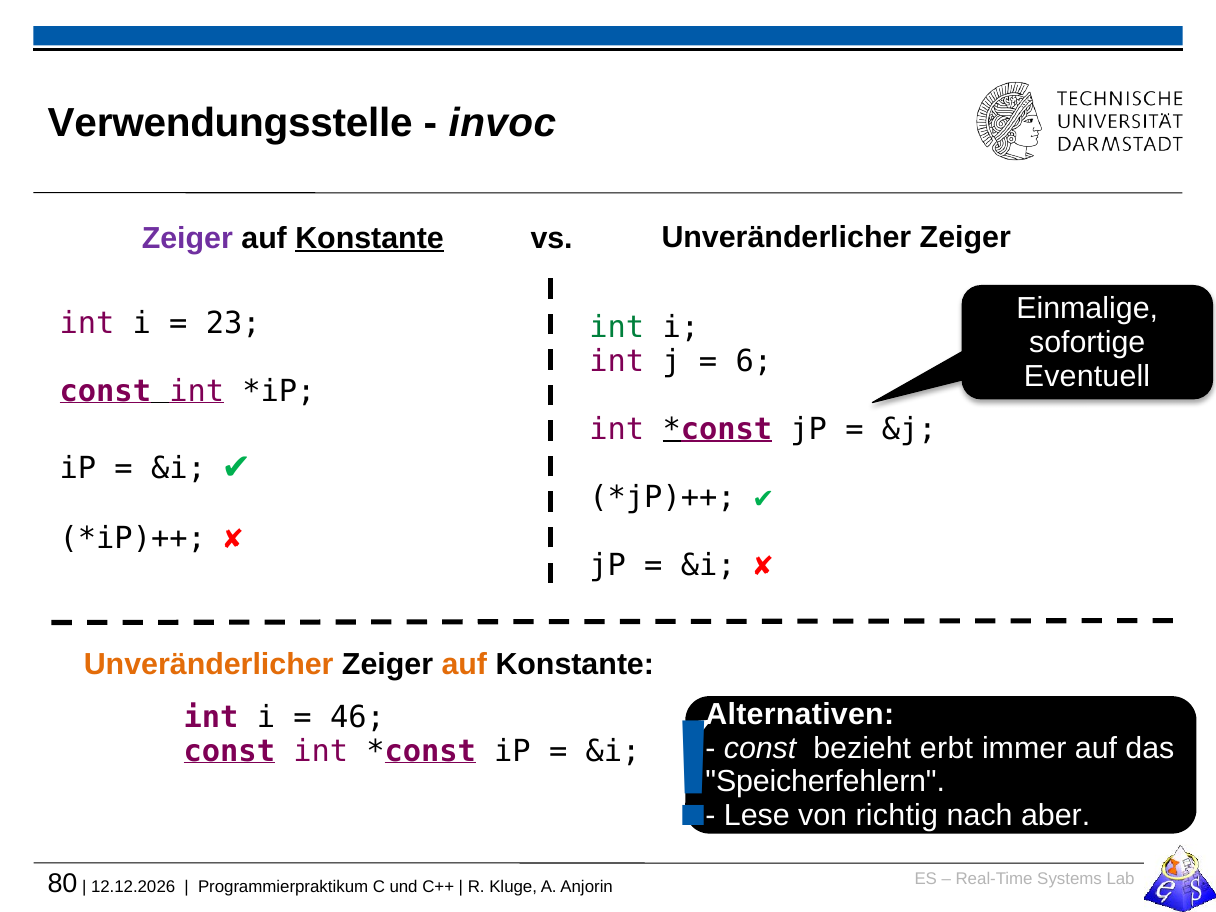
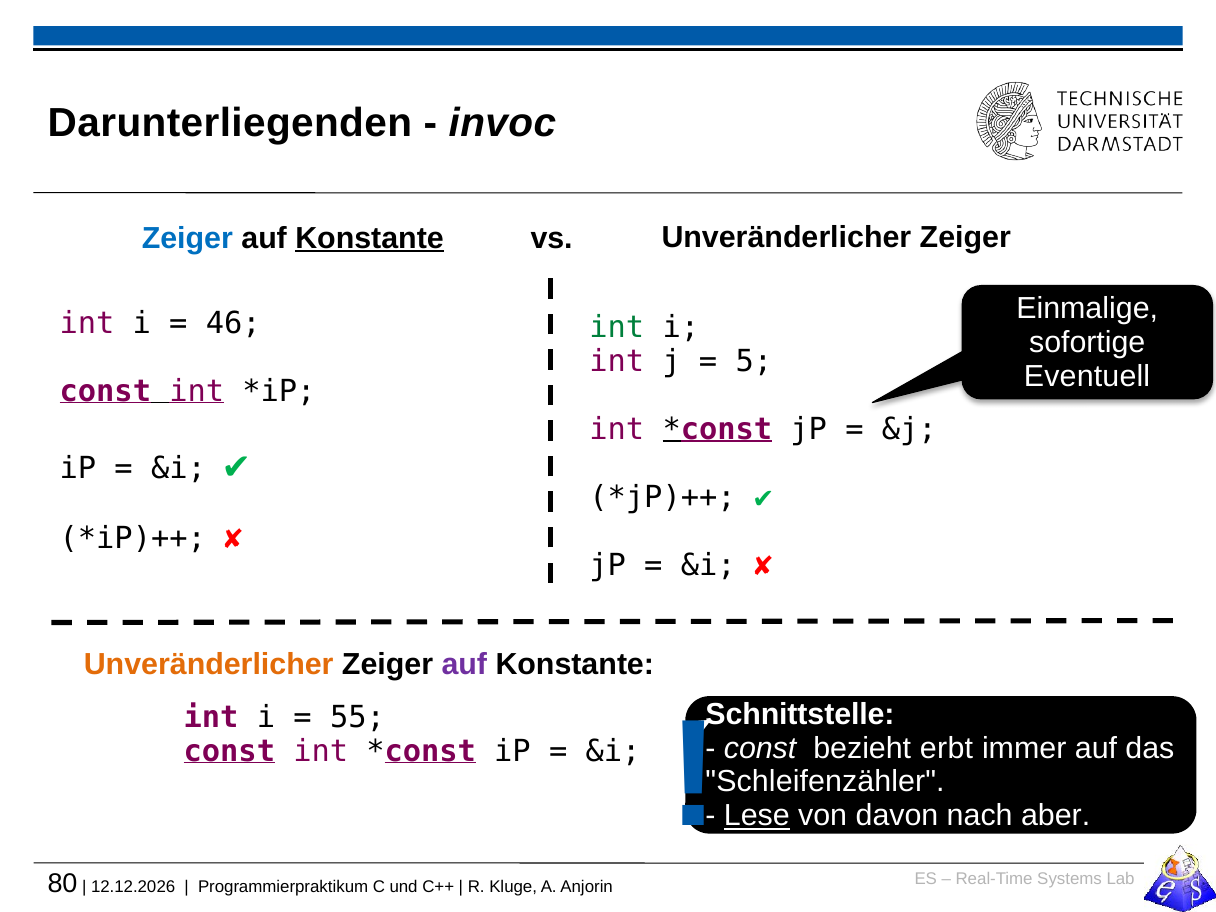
Verwendungsstelle: Verwendungsstelle -> Darunterliegenden
Zeiger at (187, 238) colour: purple -> blue
23: 23 -> 46
6: 6 -> 5
auf at (464, 664) colour: orange -> purple
Alternativen: Alternativen -> Schnittstelle
46: 46 -> 55
Speicherfehlern: Speicherfehlern -> Schleifenzähler
Lese underline: none -> present
richtig: richtig -> davon
